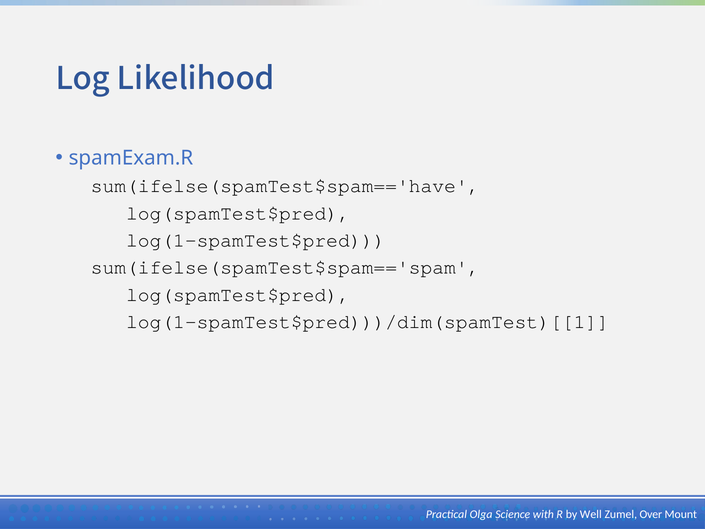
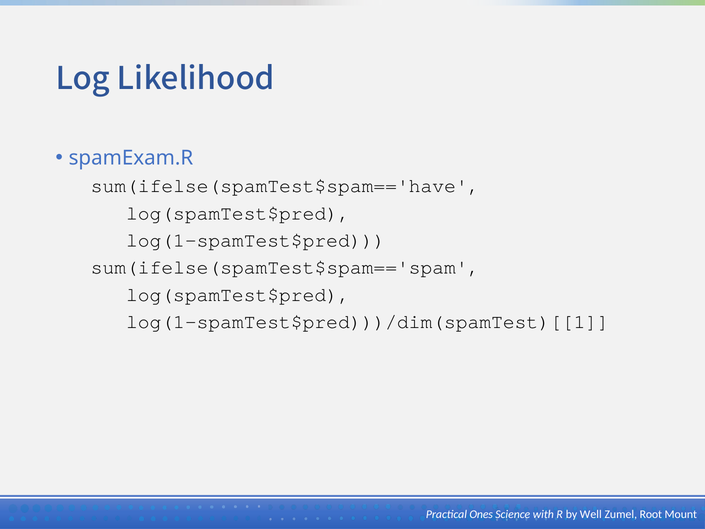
Olga: Olga -> Ones
Over: Over -> Root
